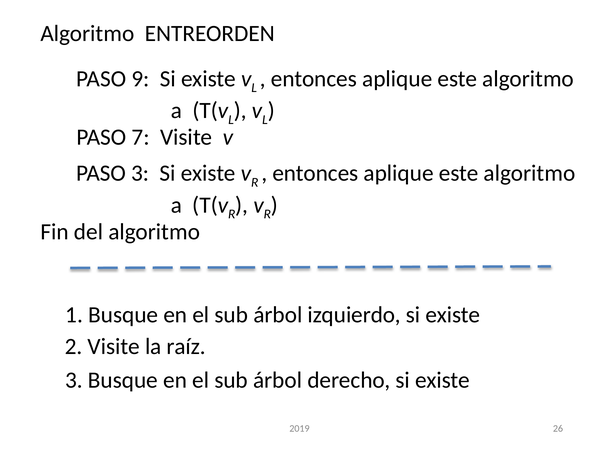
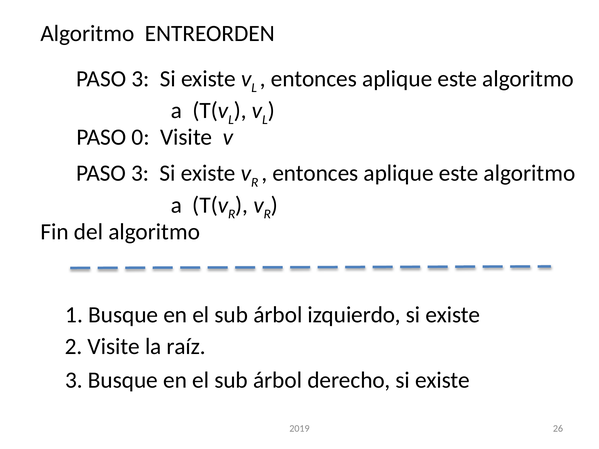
9 at (140, 79): 9 -> 3
7: 7 -> 0
